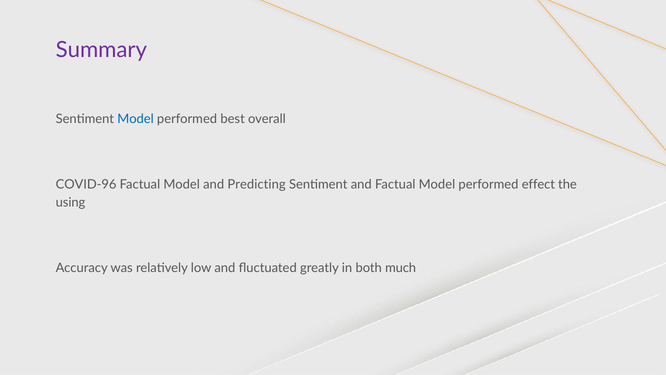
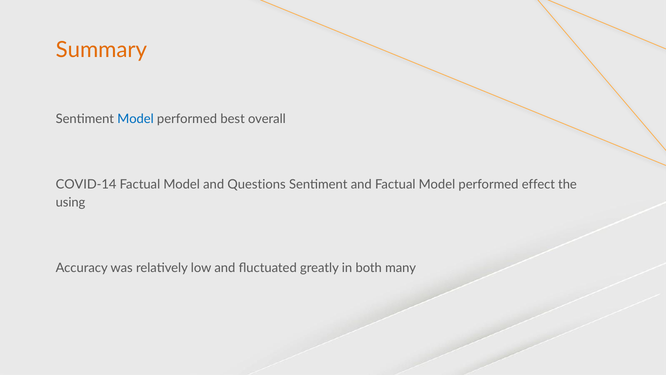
Summary colour: purple -> orange
COVID-96: COVID-96 -> COVID-14
Predicting: Predicting -> Questions
much: much -> many
